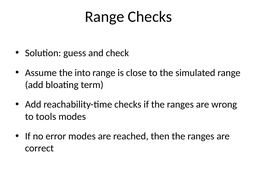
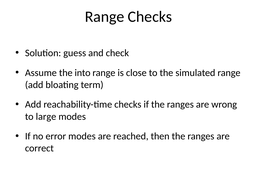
tools: tools -> large
